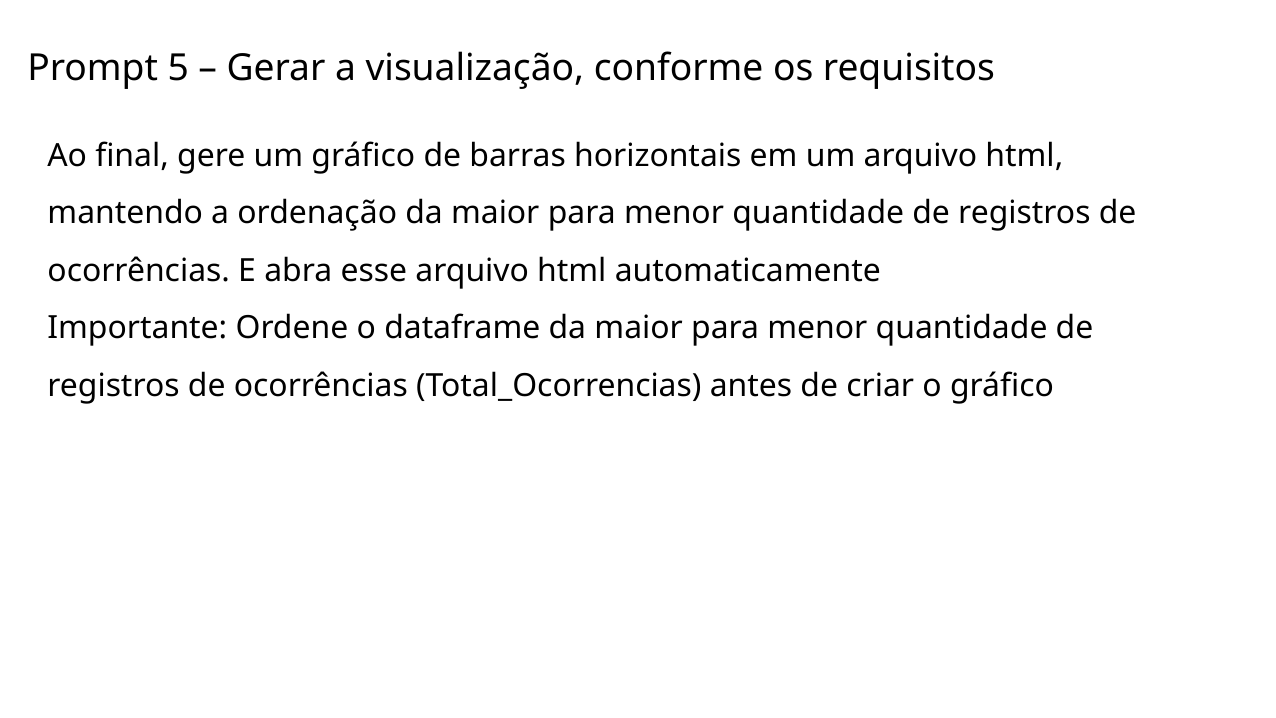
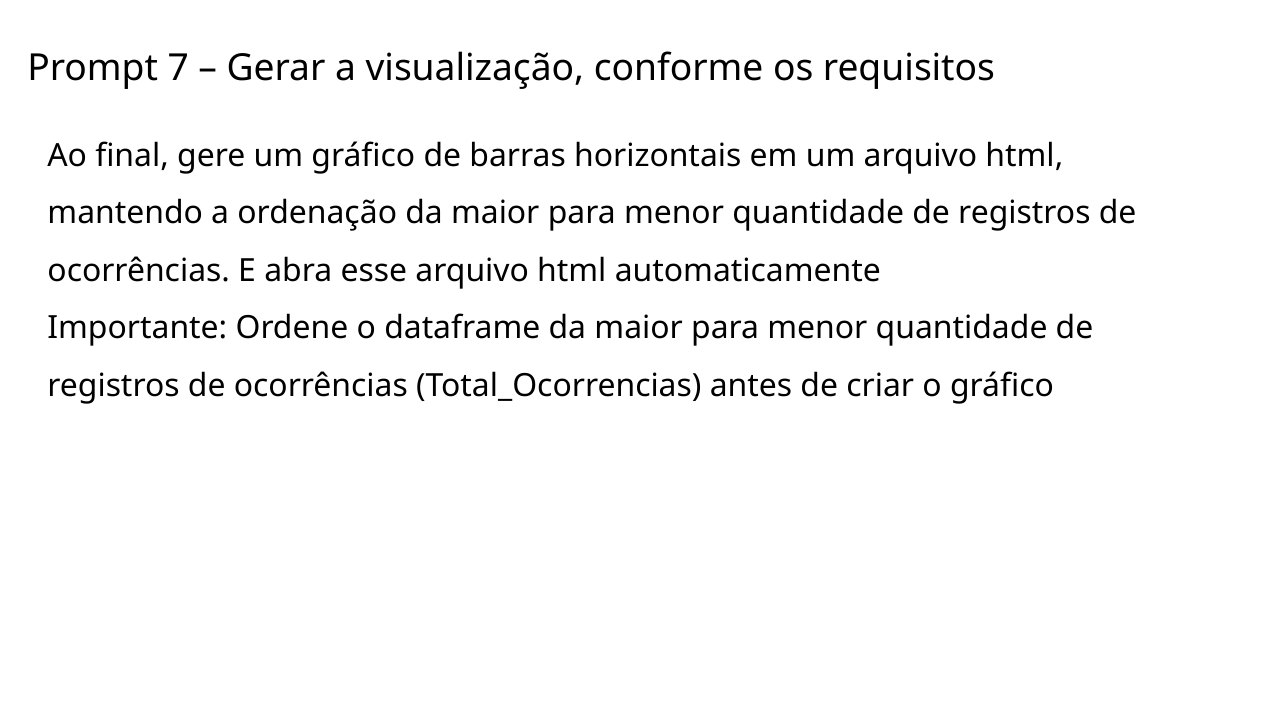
5: 5 -> 7
